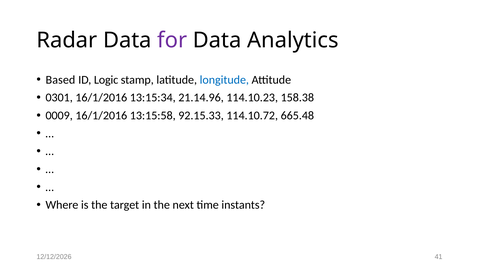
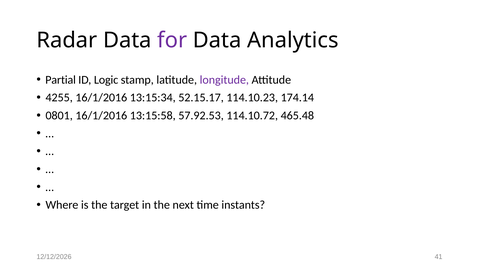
Based: Based -> Partial
longitude colour: blue -> purple
0301: 0301 -> 4255
21.14.96: 21.14.96 -> 52.15.17
158.38: 158.38 -> 174.14
0009: 0009 -> 0801
92.15.33: 92.15.33 -> 57.92.53
665.48: 665.48 -> 465.48
